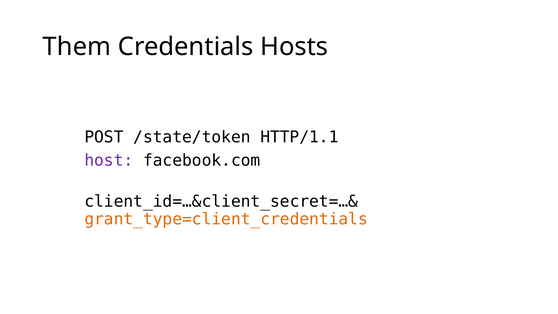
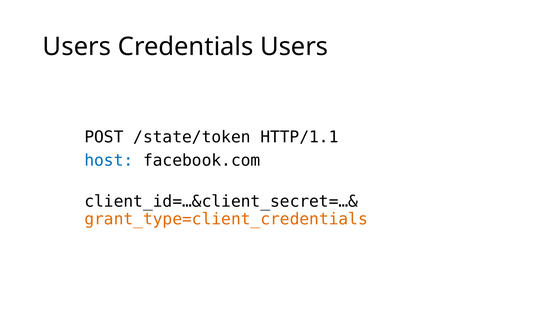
Them at (77, 47): Them -> Users
Credentials Hosts: Hosts -> Users
host colour: purple -> blue
